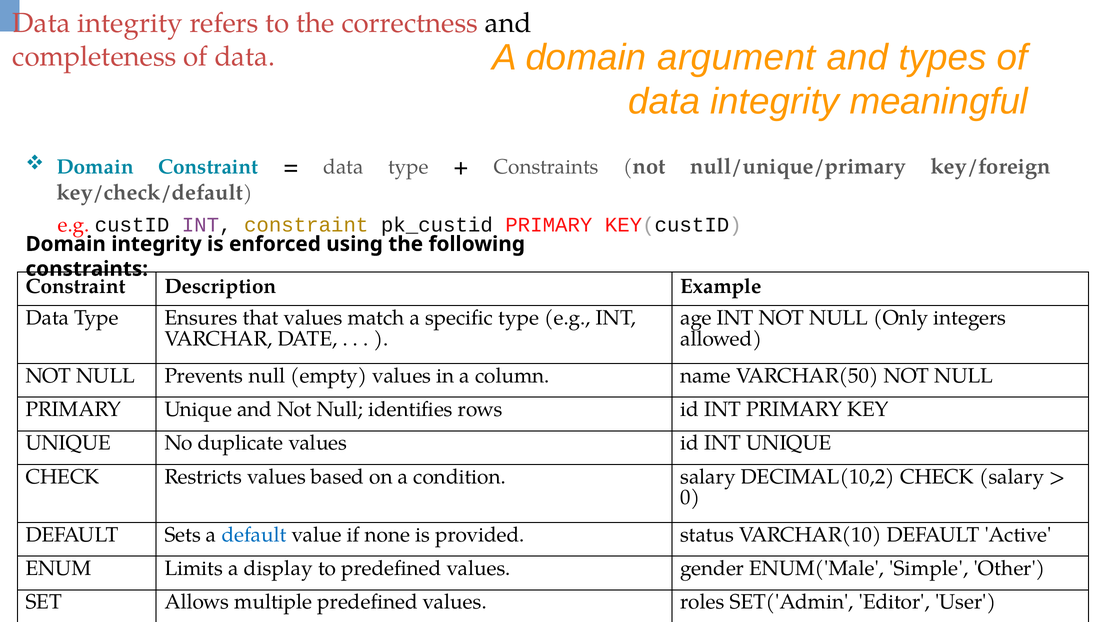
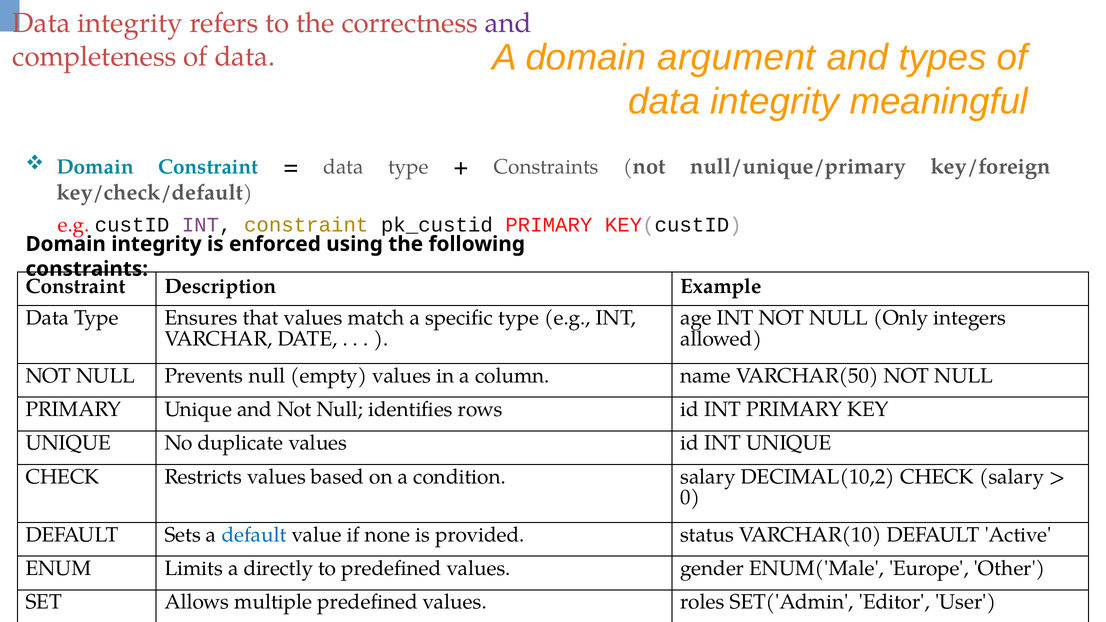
and at (508, 23) colour: black -> purple
display: display -> directly
Simple: Simple -> Europe
